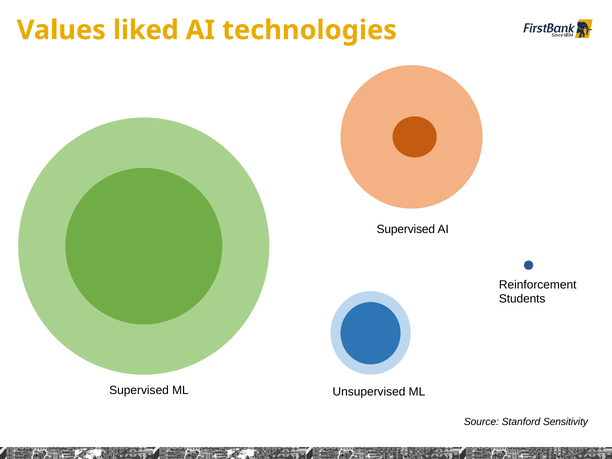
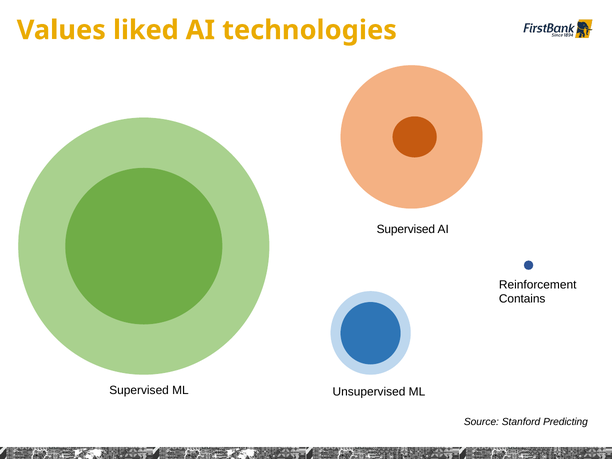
Students: Students -> Contains
Sensitivity: Sensitivity -> Predicting
